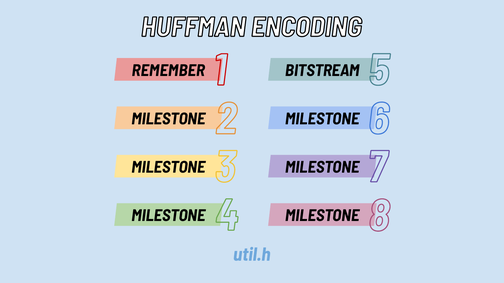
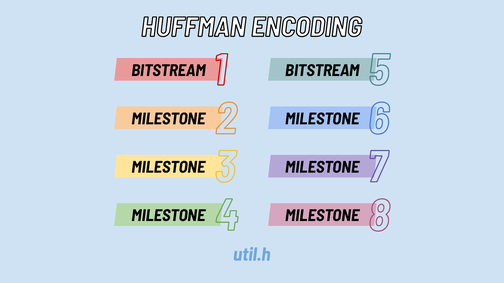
REMEMBER at (168, 71): REMEMBER -> BITSTREAM
